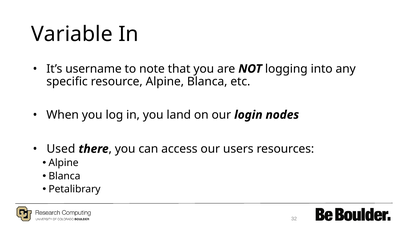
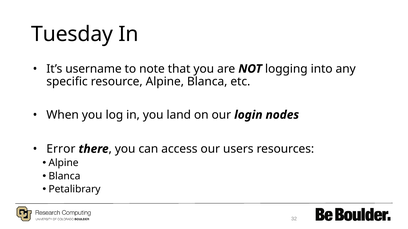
Variable: Variable -> Tuesday
Used: Used -> Error
